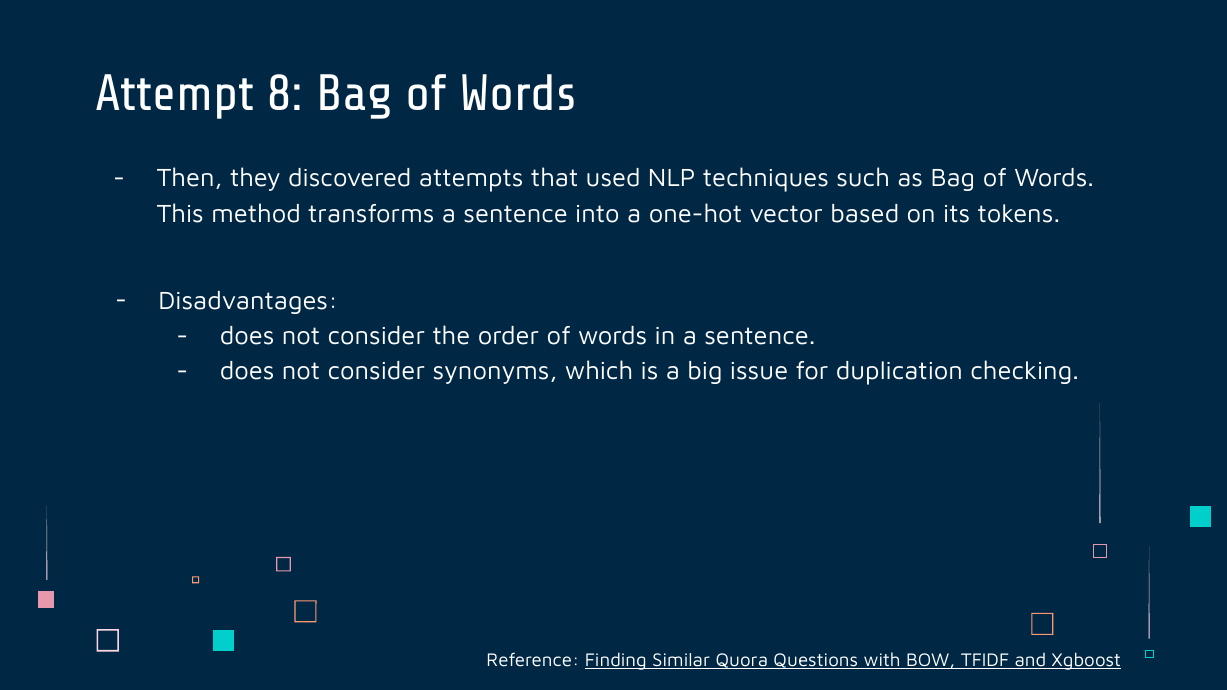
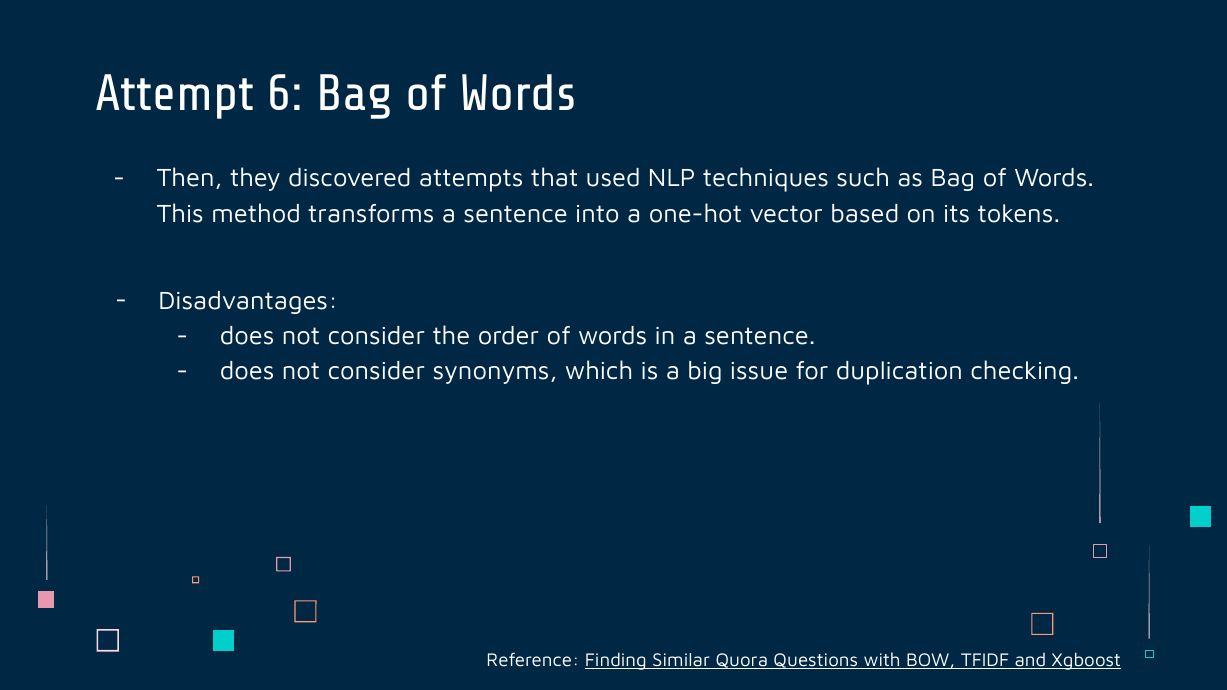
8: 8 -> 6
